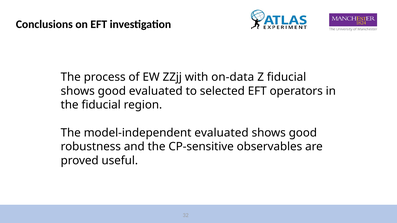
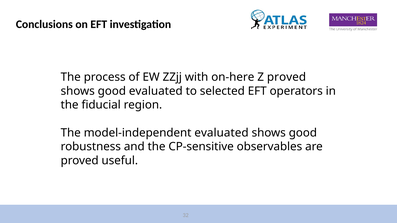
on-data: on-data -> on-here
Z fiducial: fiducial -> proved
